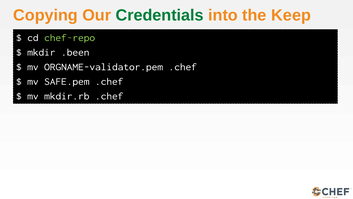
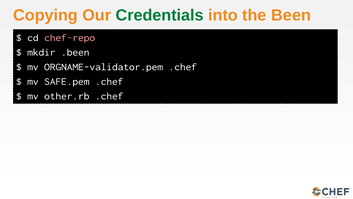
Keep: Keep -> Been
chef-repo colour: light green -> pink
mkdir.rb: mkdir.rb -> other.rb
